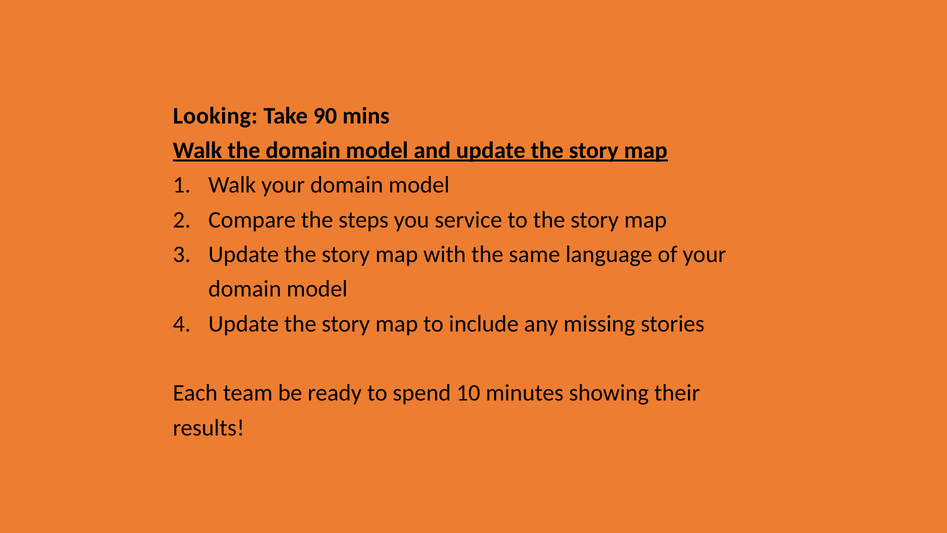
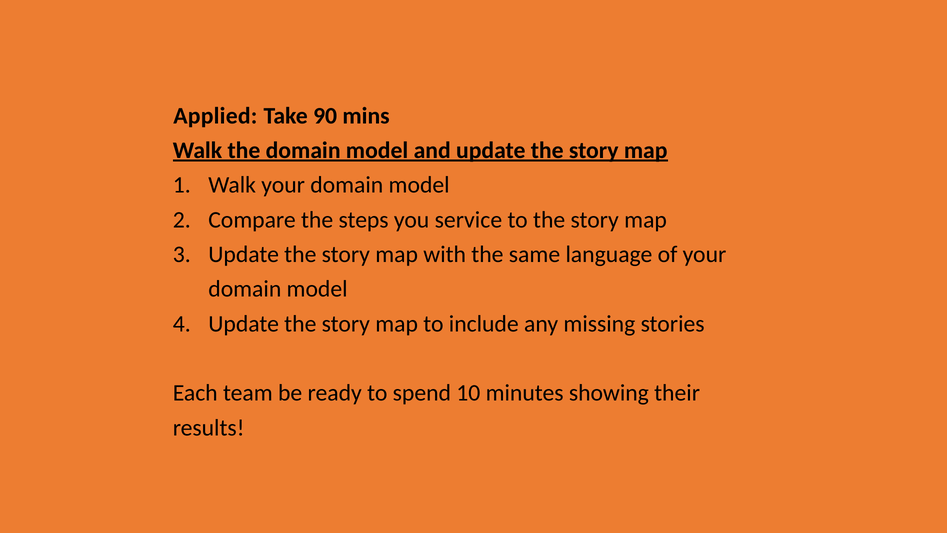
Looking: Looking -> Applied
